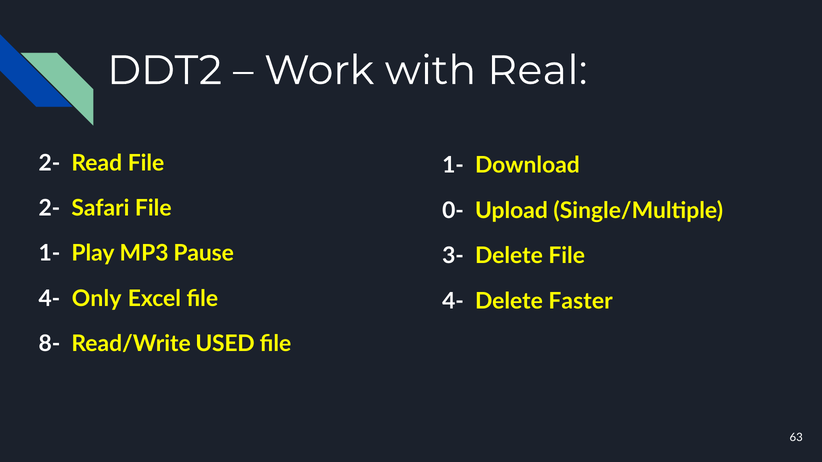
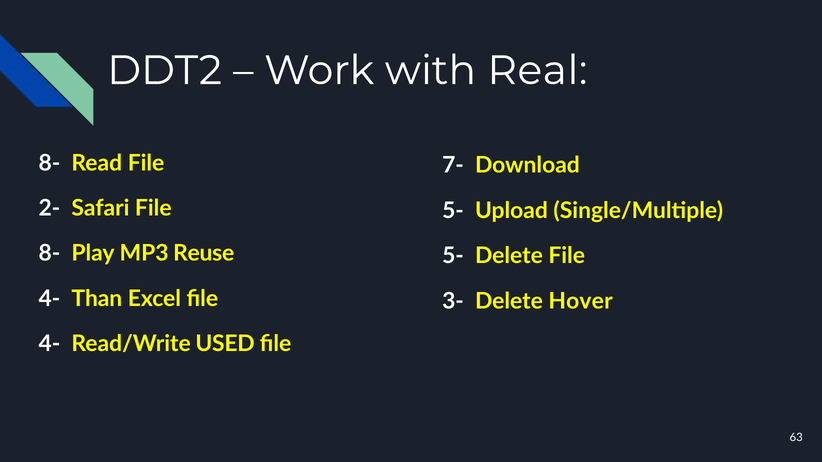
2- at (49, 163): 2- -> 8-
1- at (453, 166): 1- -> 7-
0- at (453, 211): 0- -> 5-
1- at (49, 254): 1- -> 8-
Pause: Pause -> Reuse
3- at (453, 256): 3- -> 5-
Only: Only -> Than
4- at (453, 301): 4- -> 3-
Faster: Faster -> Hover
8- at (49, 344): 8- -> 4-
